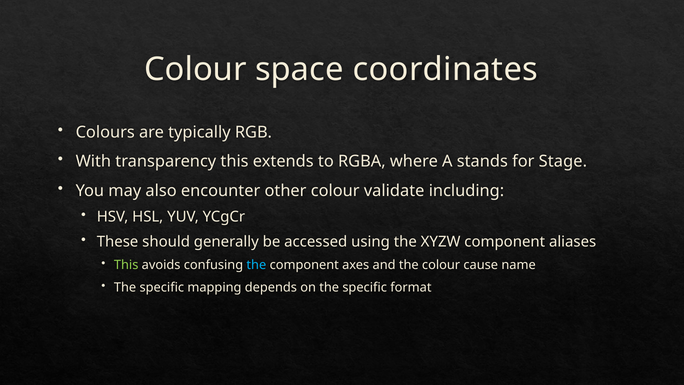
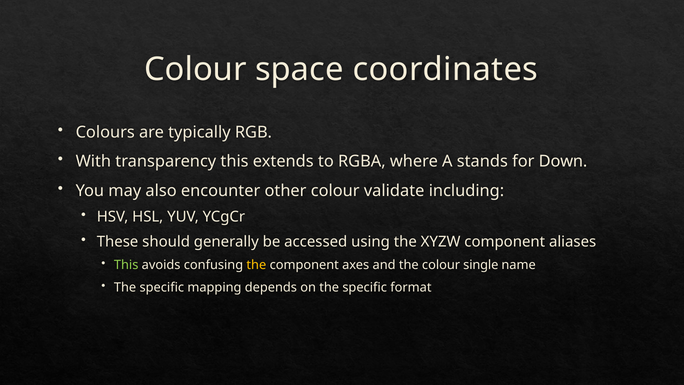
Stage: Stage -> Down
the at (256, 265) colour: light blue -> yellow
cause: cause -> single
